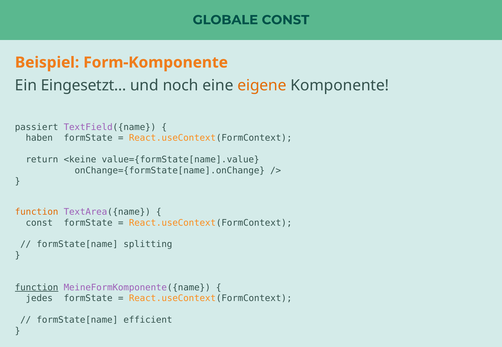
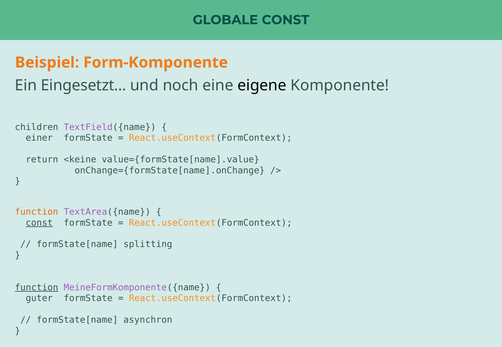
eigene colour: orange -> black
passiert: passiert -> children
haben: haben -> einer
const at (39, 223) underline: none -> present
jedes: jedes -> guter
efficient: efficient -> asynchron
